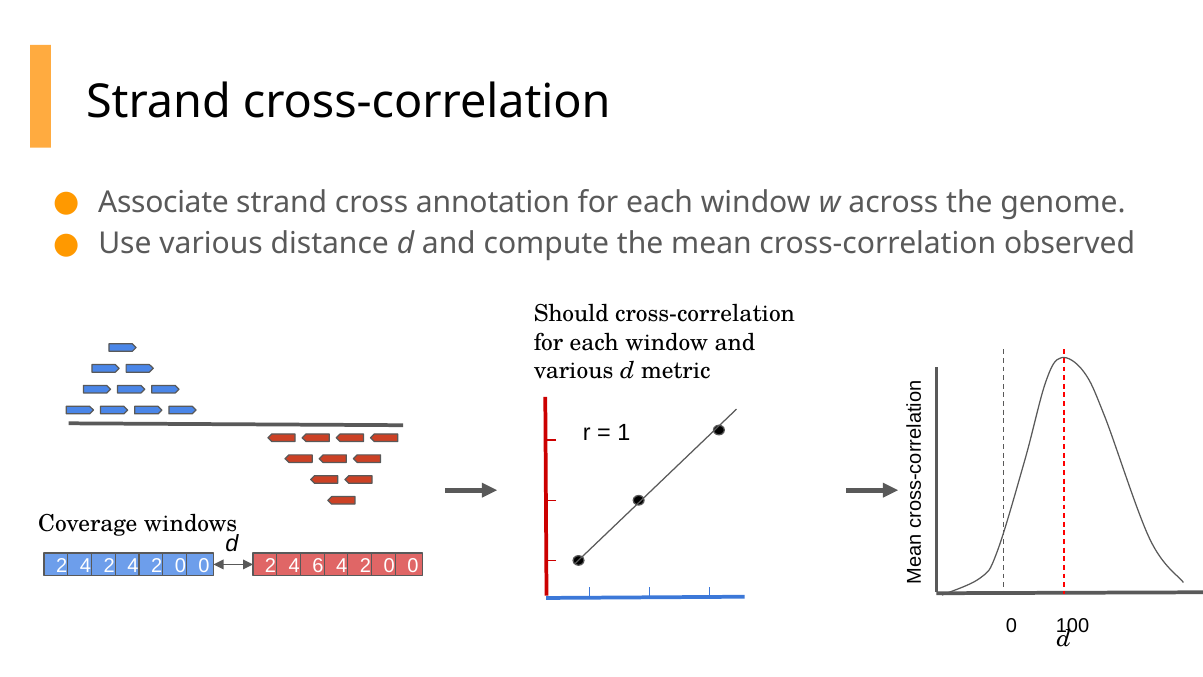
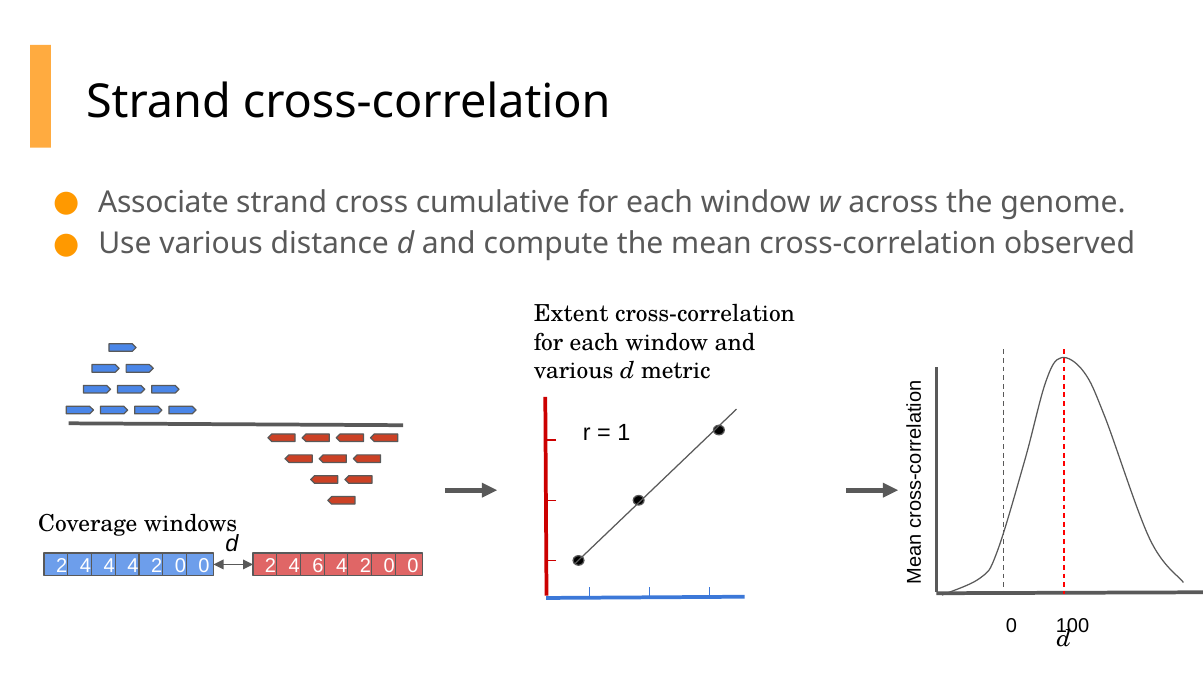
annotation: annotation -> cumulative
Should: Should -> Extent
2 at (109, 566): 2 -> 4
